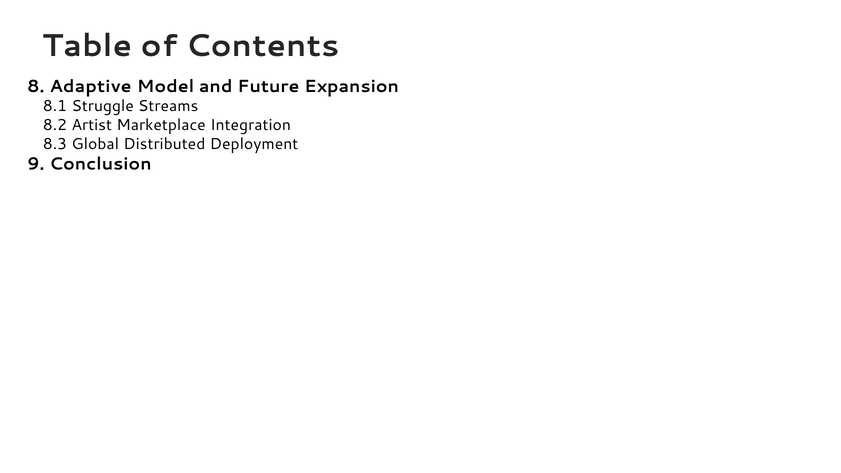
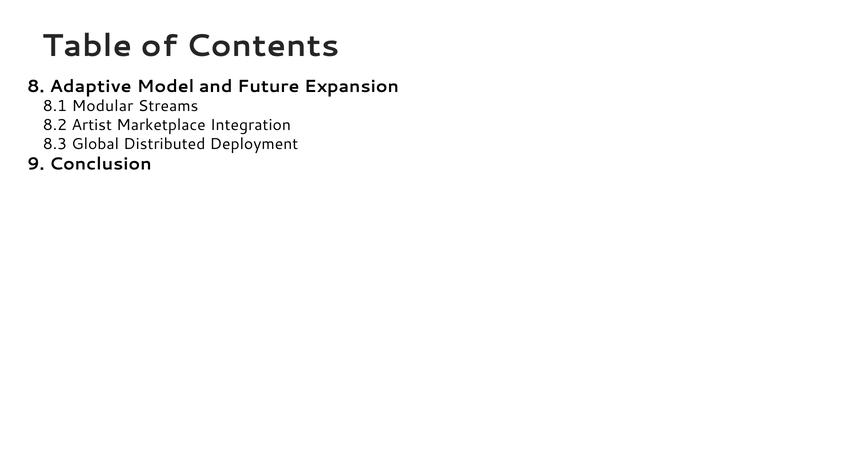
Struggle: Struggle -> Modular
